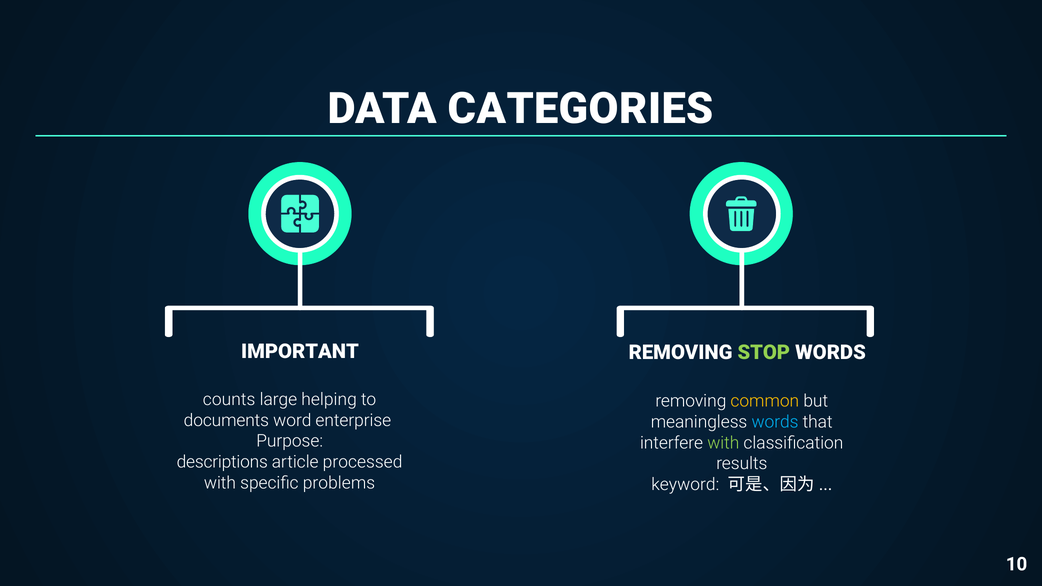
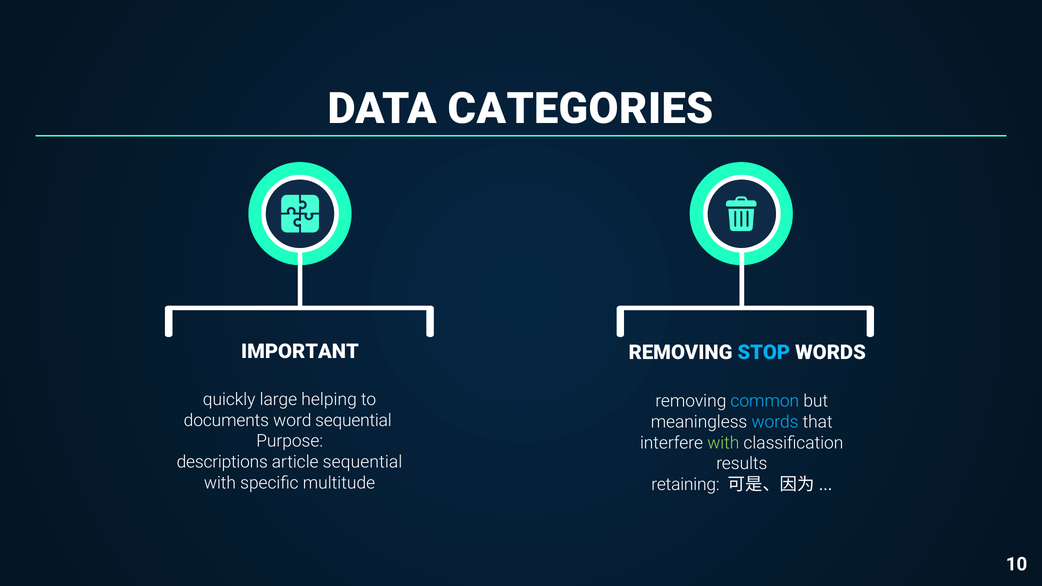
STOP colour: light green -> light blue
counts: counts -> quickly
common colour: yellow -> light blue
word enterprise: enterprise -> sequential
article processed: processed -> sequential
problems: problems -> multitude
keyword: keyword -> retaining
